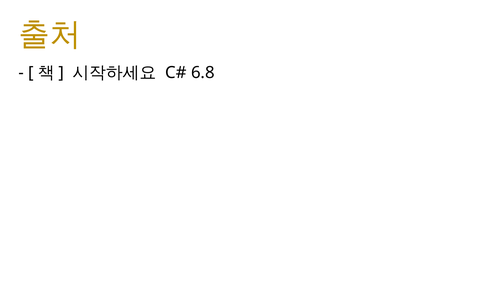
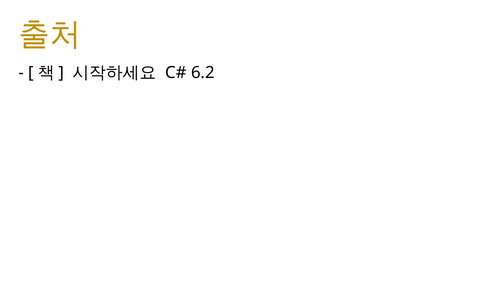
6.8: 6.8 -> 6.2
